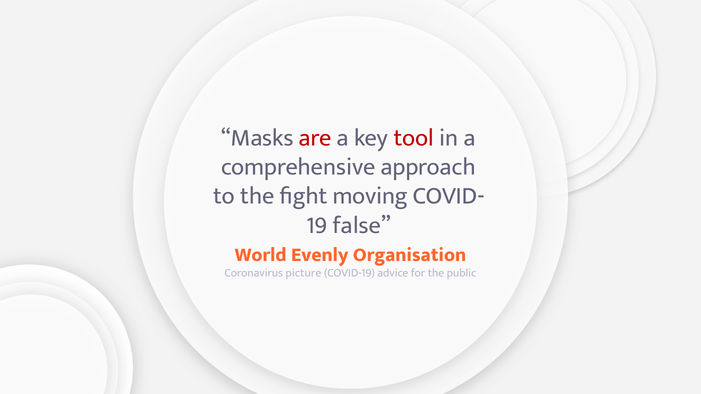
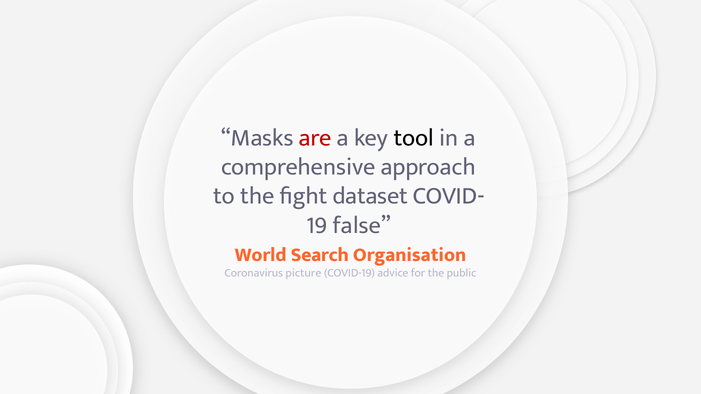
tool colour: red -> black
moving: moving -> dataset
Evenly: Evenly -> Search
